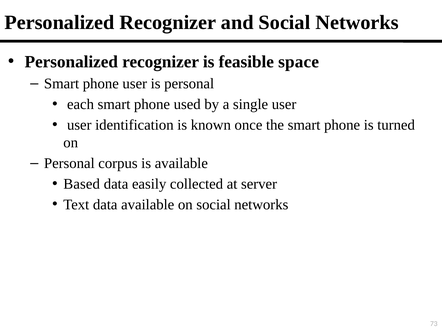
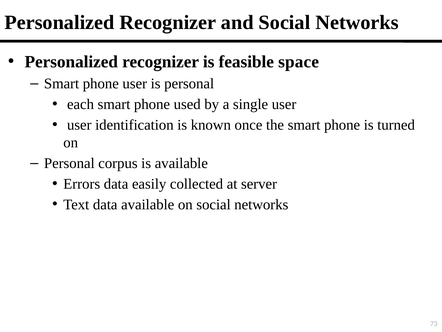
Based: Based -> Errors
